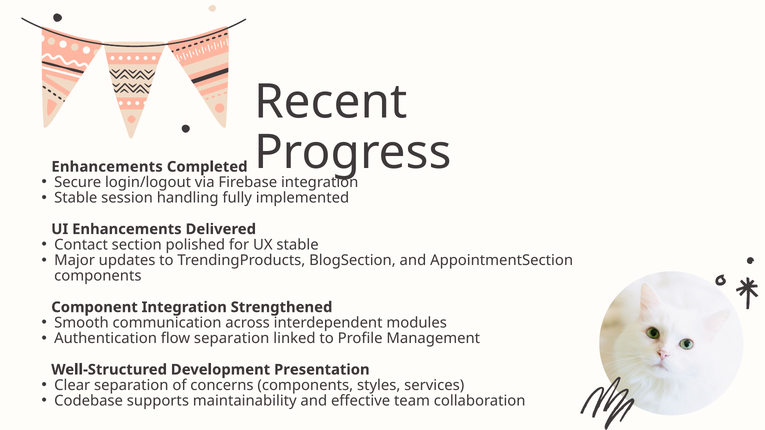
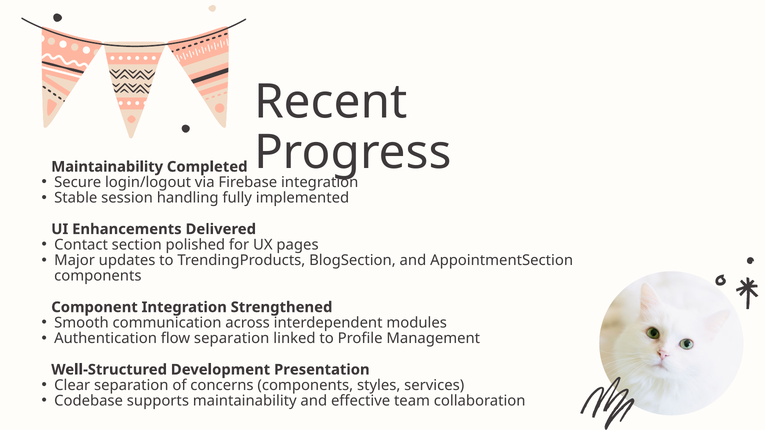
Enhancements at (107, 167): Enhancements -> Maintainability
UX stable: stable -> pages
